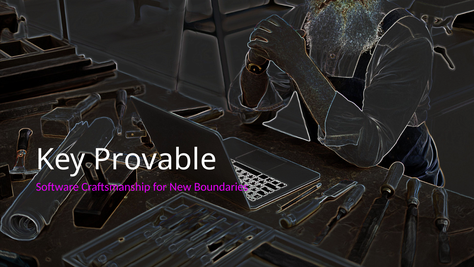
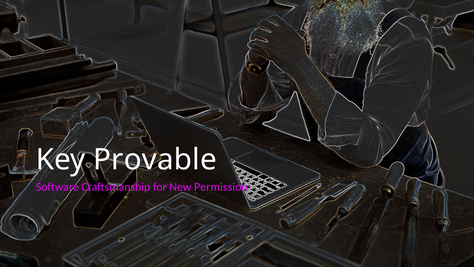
Boundaries: Boundaries -> Permission
